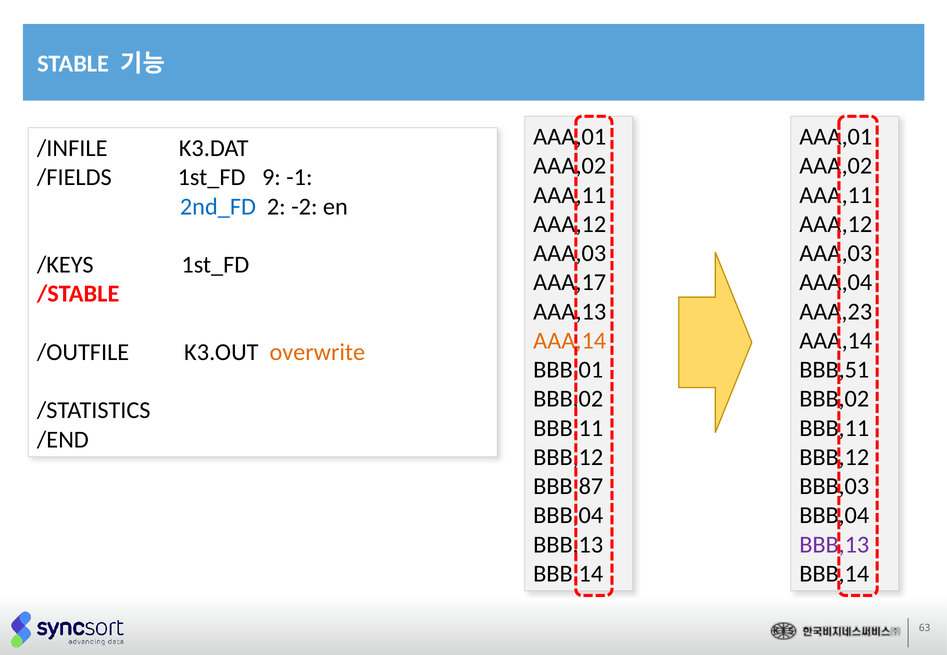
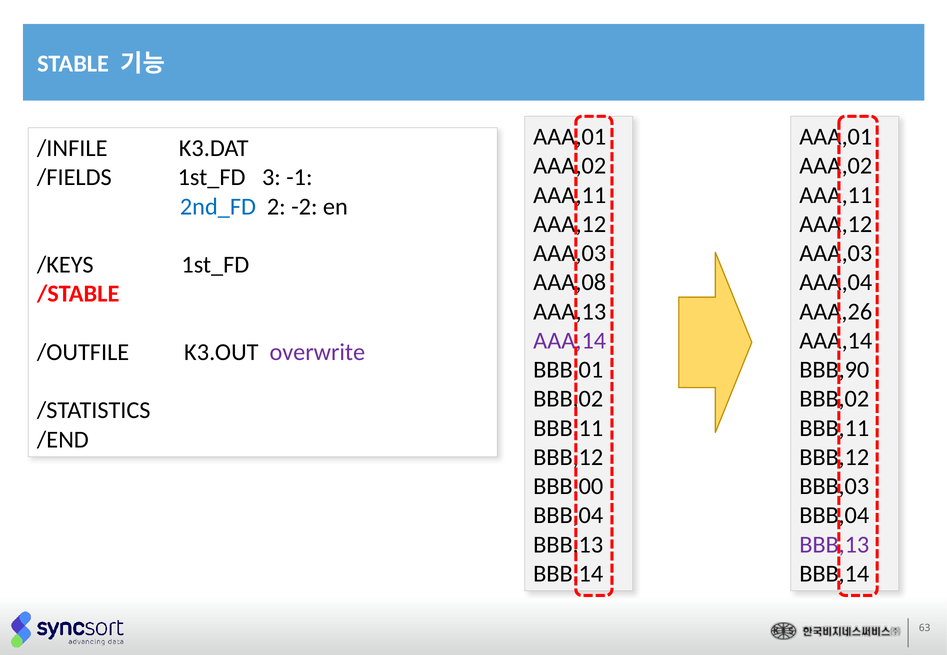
9: 9 -> 3
AAA,17: AAA,17 -> AAA,08
AAA,23: AAA,23 -> AAA,26
AAA,14 at (570, 341) colour: orange -> purple
overwrite colour: orange -> purple
BBB,51: BBB,51 -> BBB,90
BBB,87: BBB,87 -> BBB,00
